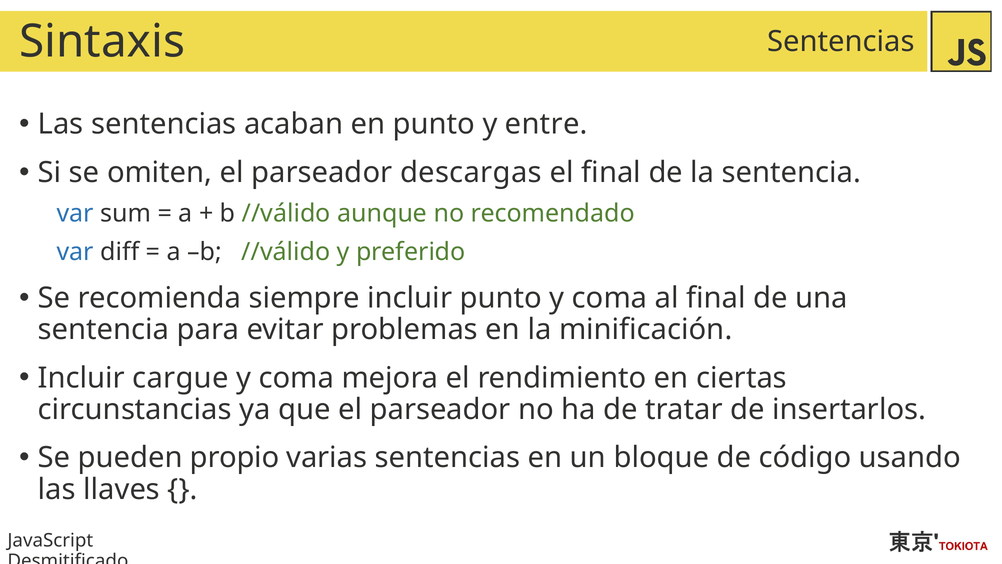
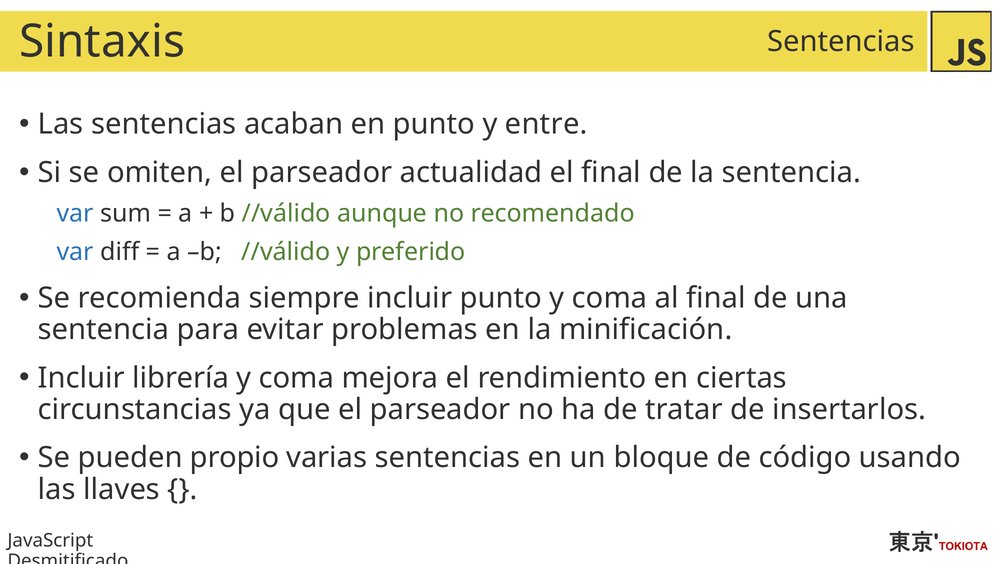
descargas: descargas -> actualidad
cargue: cargue -> librería
